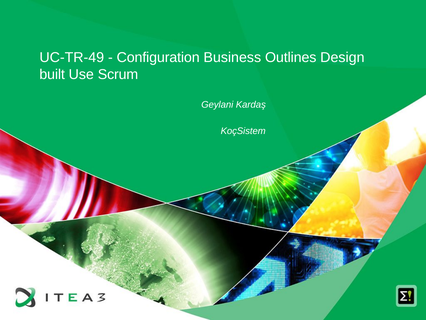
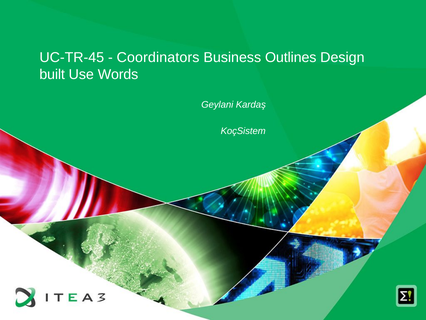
UC-TR-49: UC-TR-49 -> UC-TR-45
Configuration: Configuration -> Coordinators
Scrum: Scrum -> Words
